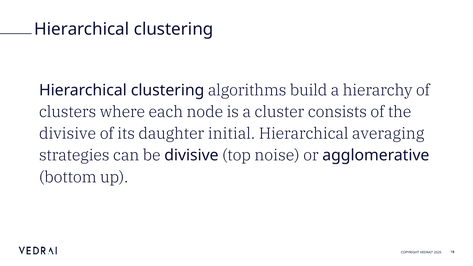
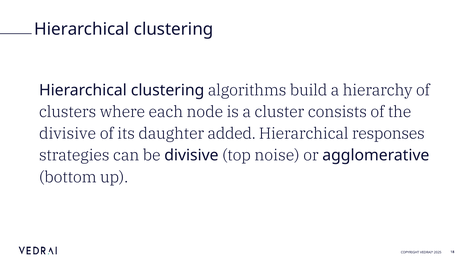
initial: initial -> added
averaging: averaging -> responses
